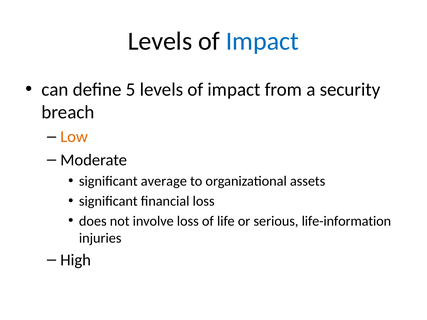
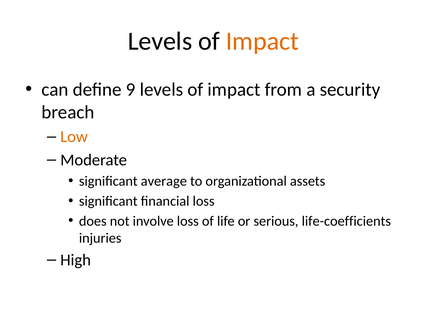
Impact at (262, 41) colour: blue -> orange
5: 5 -> 9
life-information: life-information -> life-coefficients
